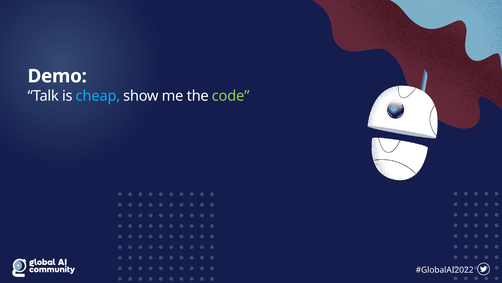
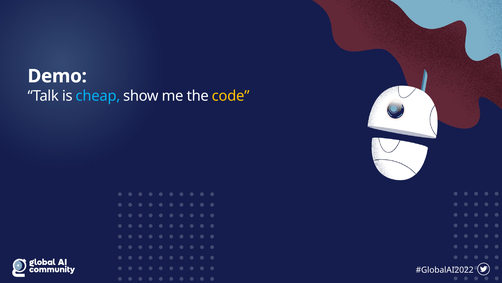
code colour: light green -> yellow
